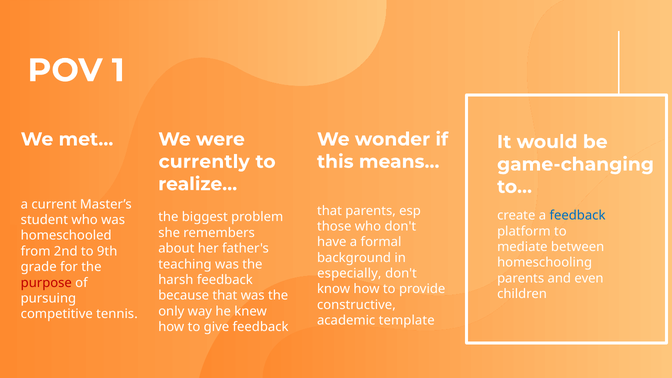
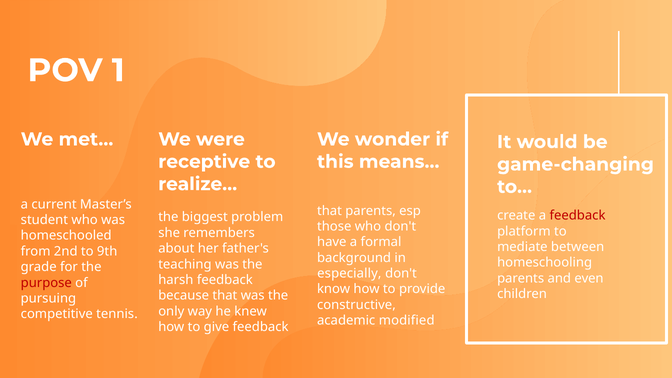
currently: currently -> receptive
feedback at (578, 216) colour: blue -> red
template: template -> modified
